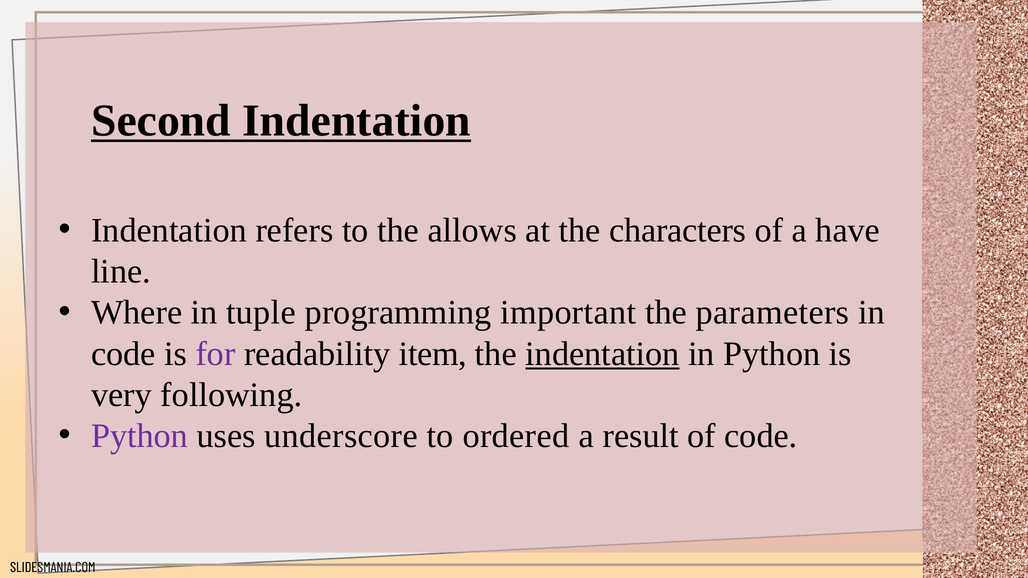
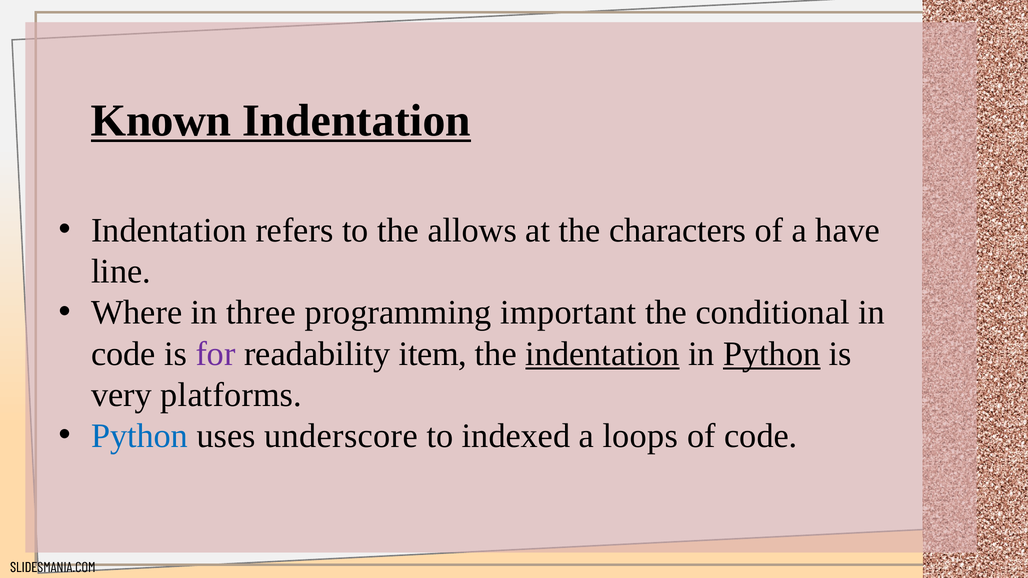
Second: Second -> Known
tuple: tuple -> three
parameters: parameters -> conditional
Python at (772, 354) underline: none -> present
following: following -> platforms
Python at (140, 436) colour: purple -> blue
ordered: ordered -> indexed
result: result -> loops
